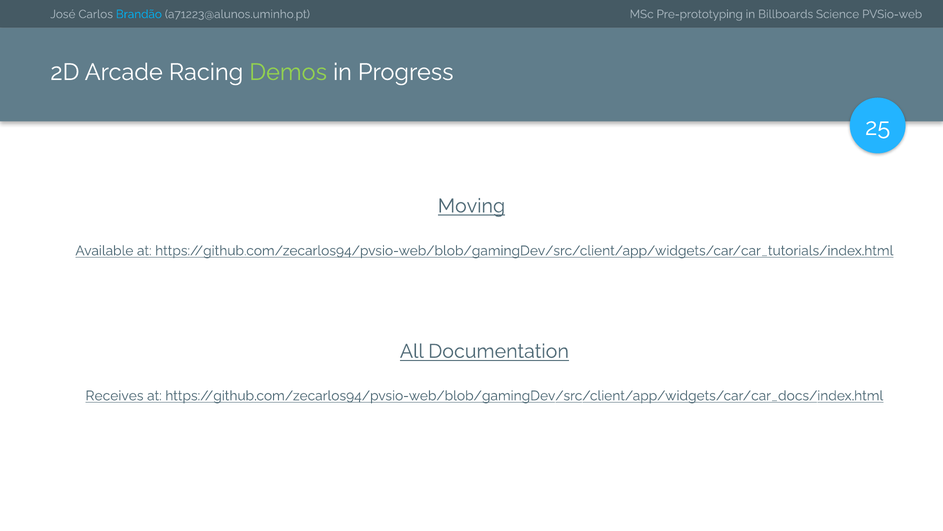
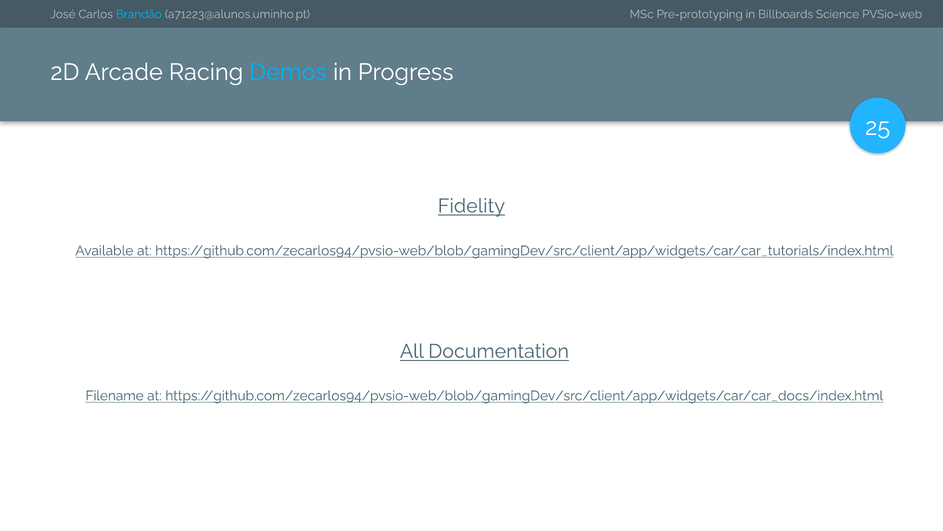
Demos colour: light green -> light blue
Moving: Moving -> Fidelity
Receives: Receives -> Filename
